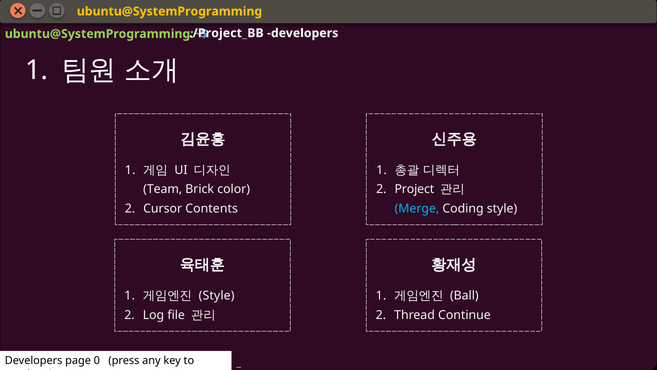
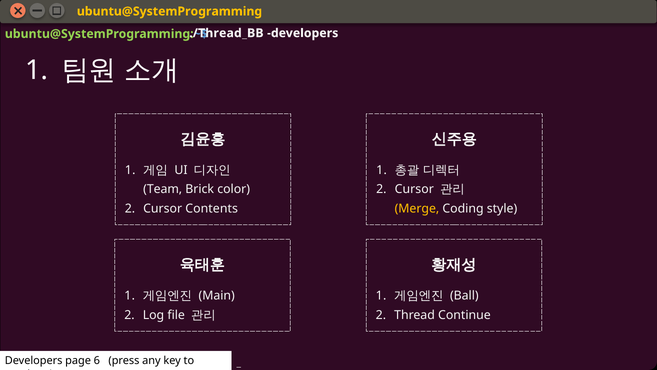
./Project_BB: ./Project_BB -> ./Thread_BB
Project at (414, 189): Project -> Cursor
Merge colour: light blue -> yellow
Style at (217, 296): Style -> Main
0: 0 -> 6
